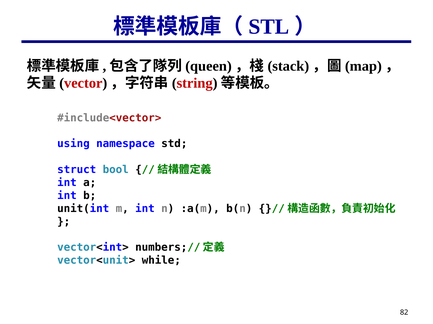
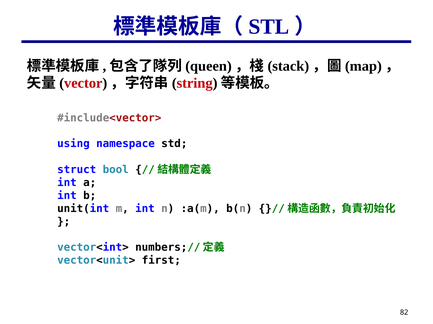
while: while -> first
